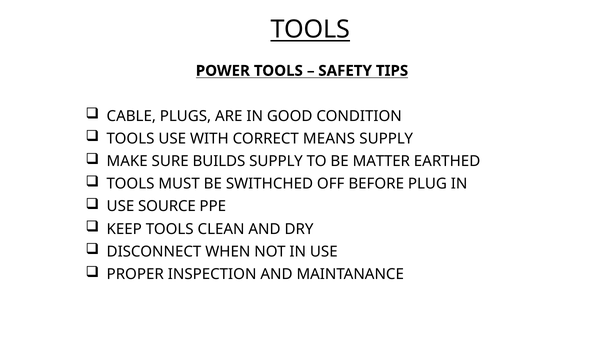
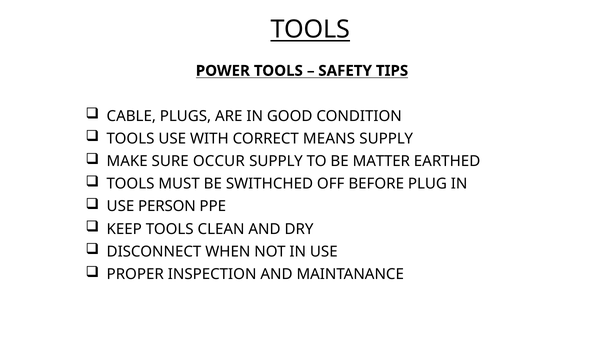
BUILDS: BUILDS -> OCCUR
SOURCE: SOURCE -> PERSON
